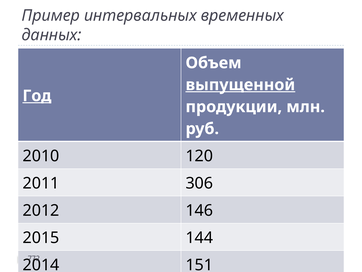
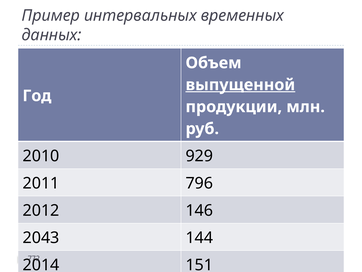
Год underline: present -> none
120: 120 -> 929
306: 306 -> 796
2015: 2015 -> 2043
